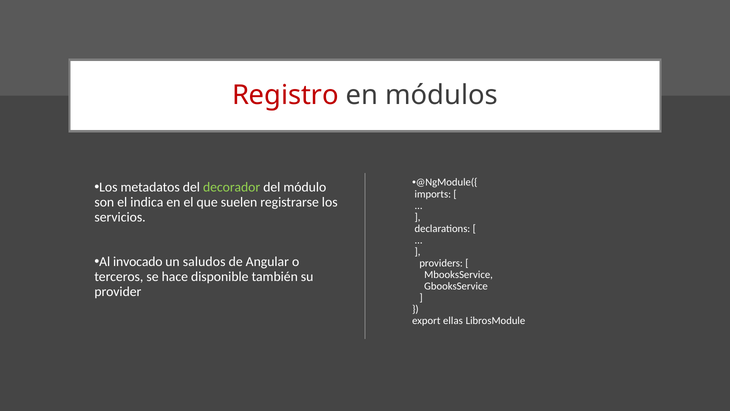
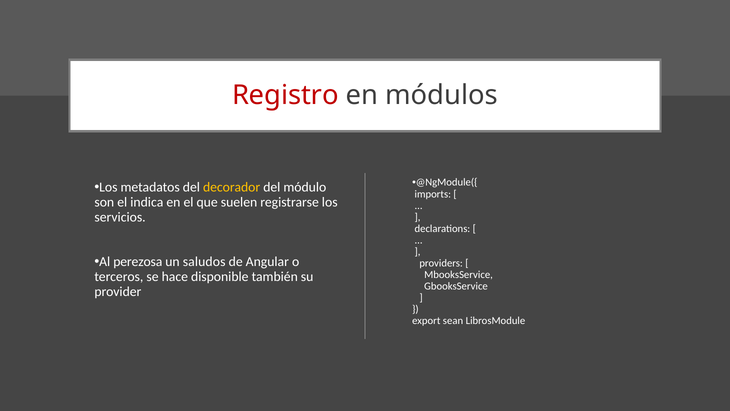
decorador colour: light green -> yellow
invocado: invocado -> perezosa
ellas: ellas -> sean
